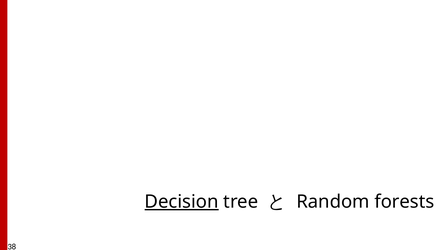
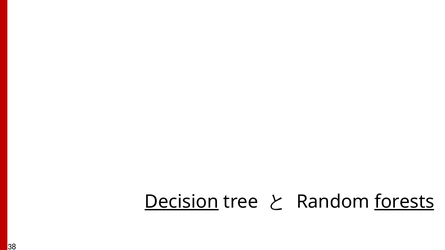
forests underline: none -> present
